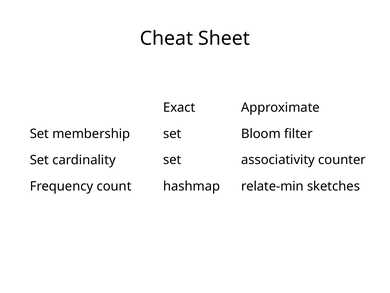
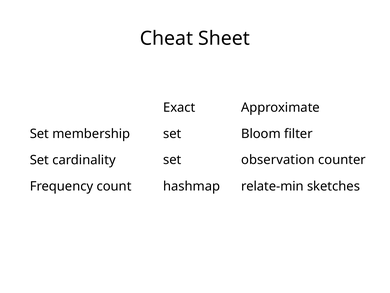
associativity: associativity -> observation
